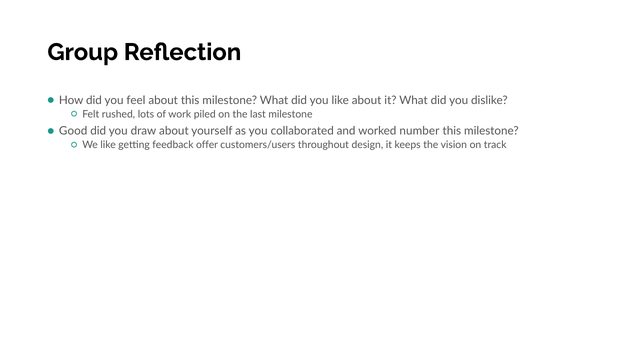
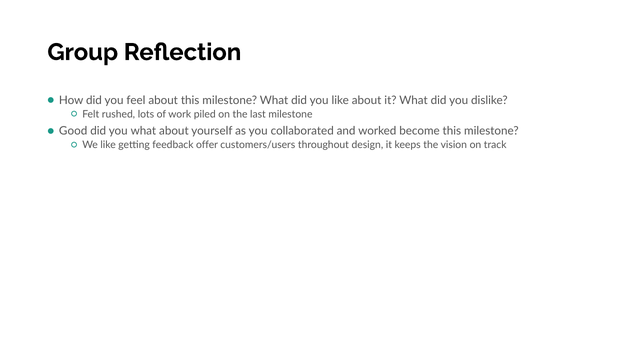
you draw: draw -> what
number: number -> become
